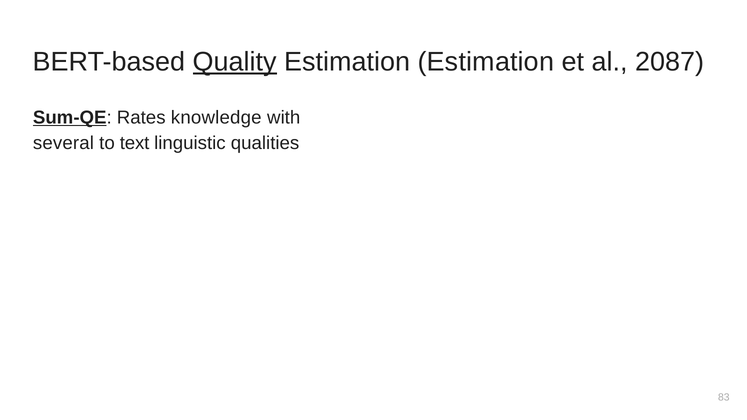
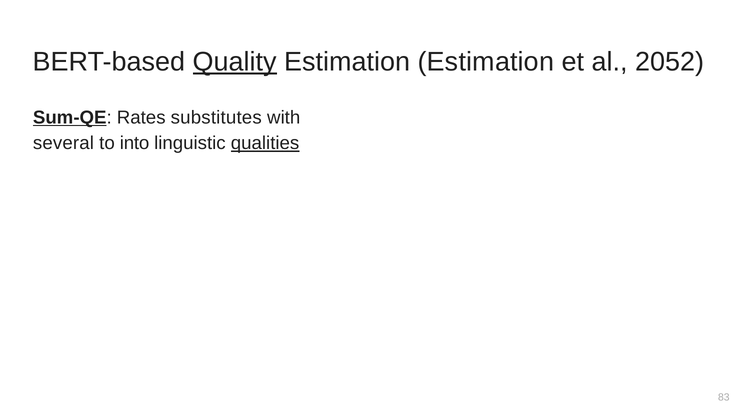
2087: 2087 -> 2052
knowledge: knowledge -> substitutes
text: text -> into
qualities underline: none -> present
